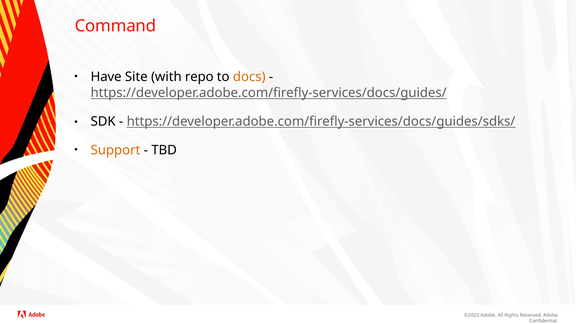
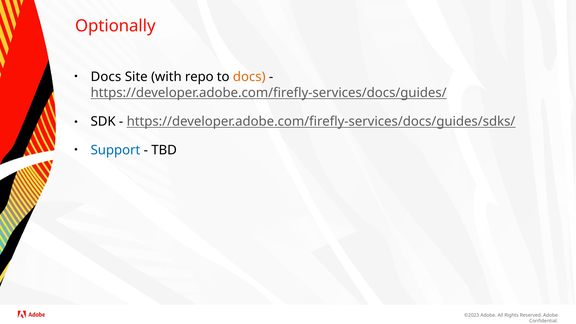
Command: Command -> Optionally
Have at (106, 77): Have -> Docs
Support colour: orange -> blue
